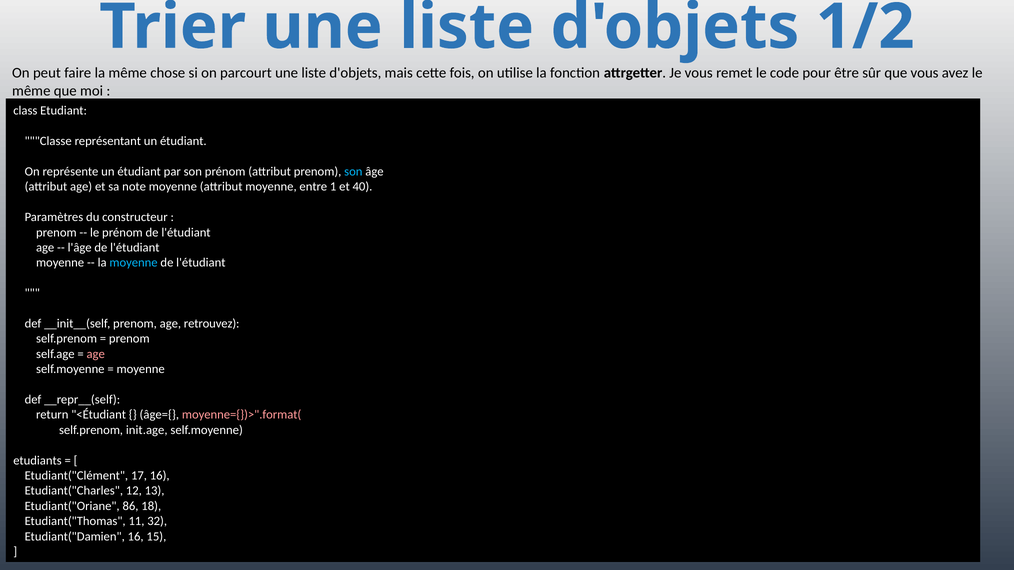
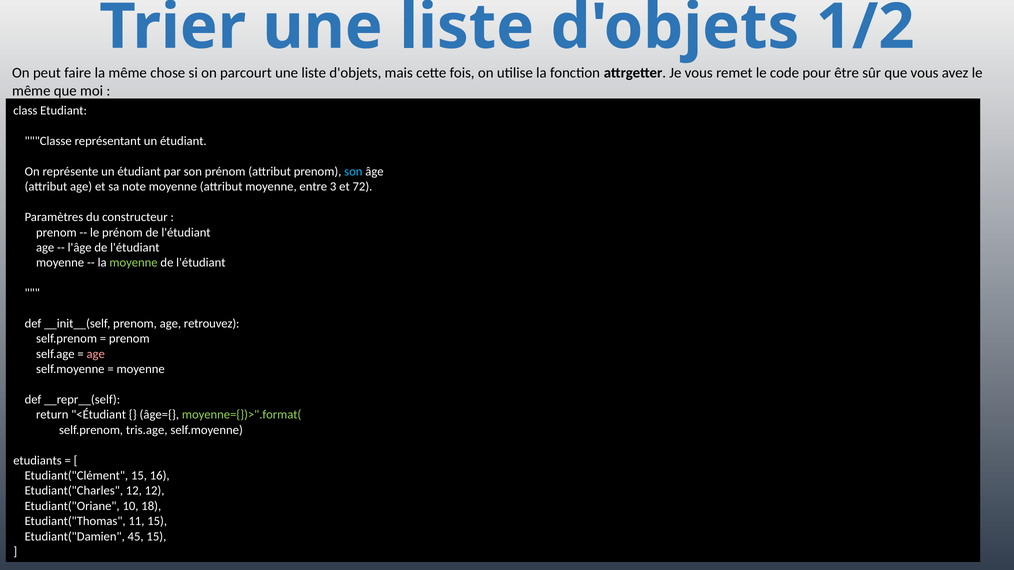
1: 1 -> 3
40: 40 -> 72
moyenne at (134, 263) colour: light blue -> light green
moyenne={})>".format( colour: pink -> light green
init.age: init.age -> tris.age
Etudiant("Clément 17: 17 -> 15
12 13: 13 -> 12
86: 86 -> 10
11 32: 32 -> 15
Etudiant("Damien 16: 16 -> 45
